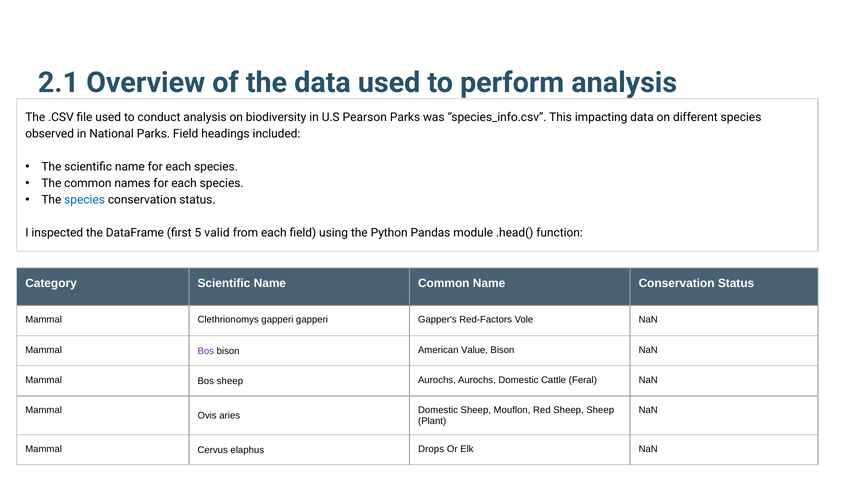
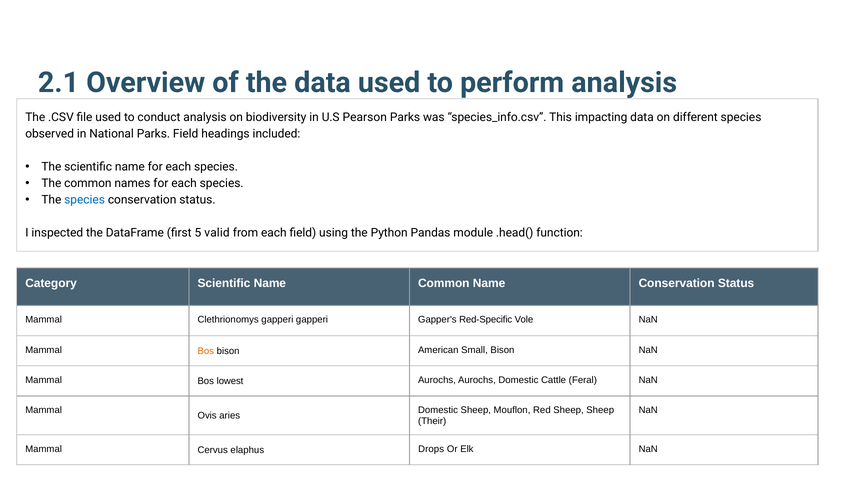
Red-Factors: Red-Factors -> Red-Specific
Bos at (206, 351) colour: purple -> orange
Value: Value -> Small
Bos sheep: sheep -> lowest
Plant: Plant -> Their
